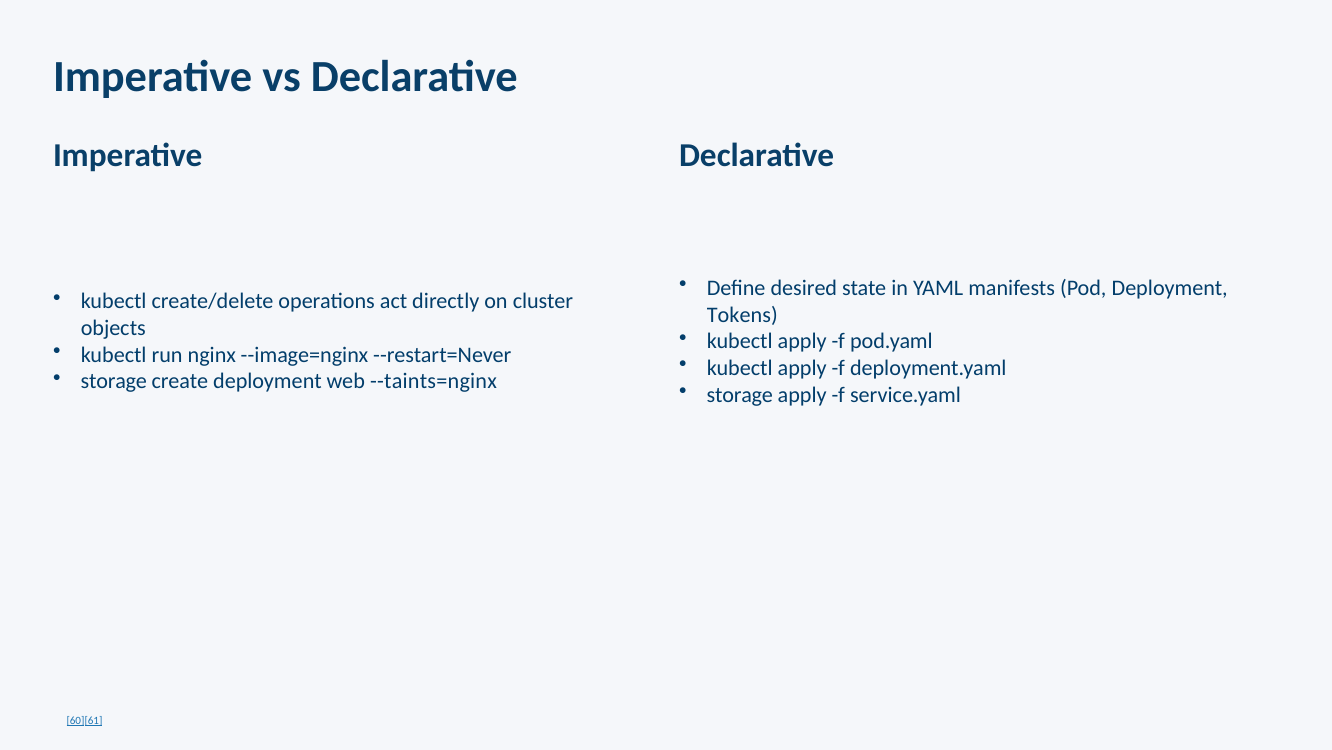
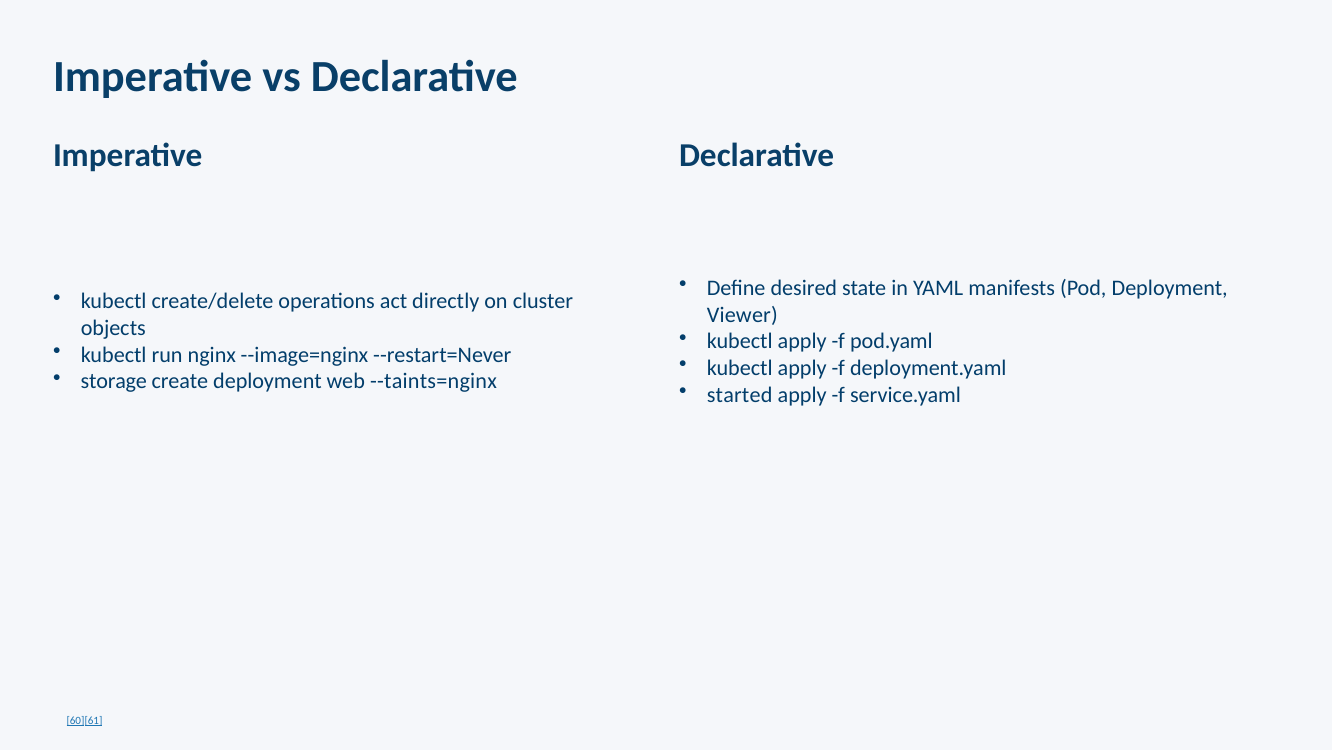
Tokens: Tokens -> Viewer
storage at (740, 394): storage -> started
